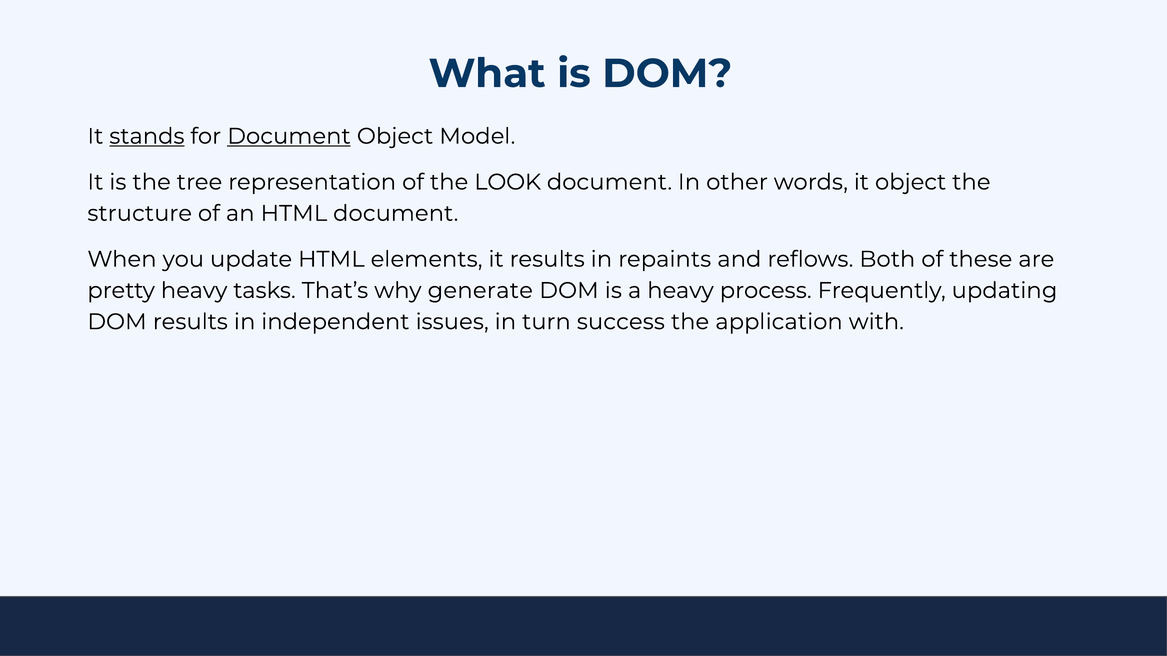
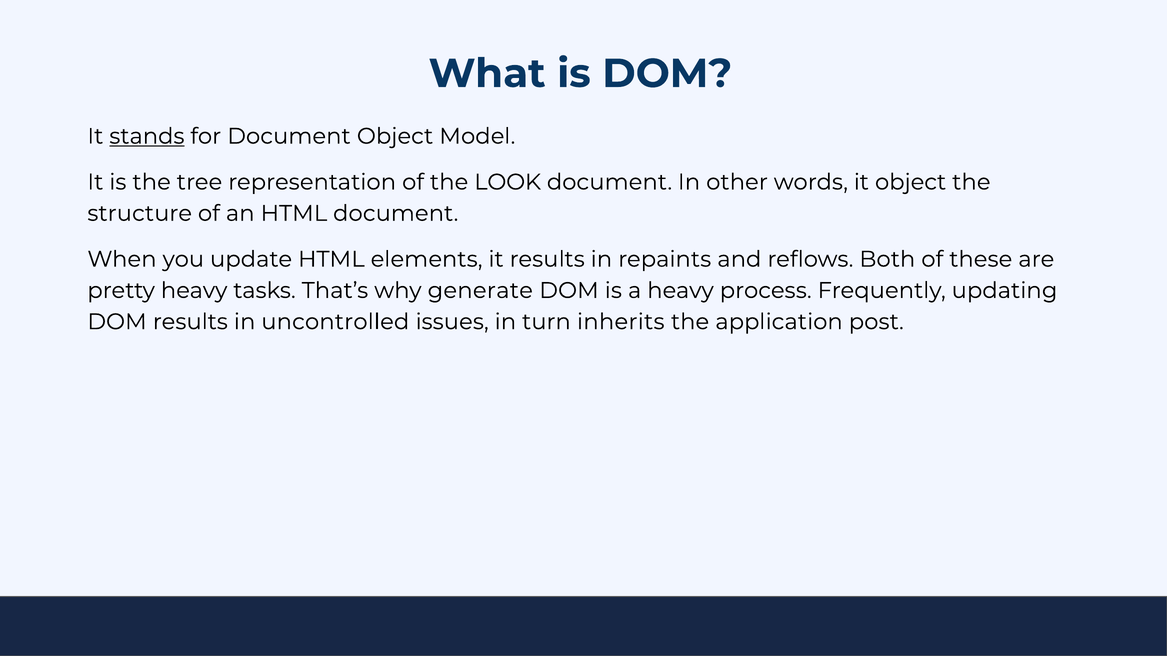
Document at (289, 136) underline: present -> none
independent: independent -> uncontrolled
success: success -> inherits
with: with -> post
